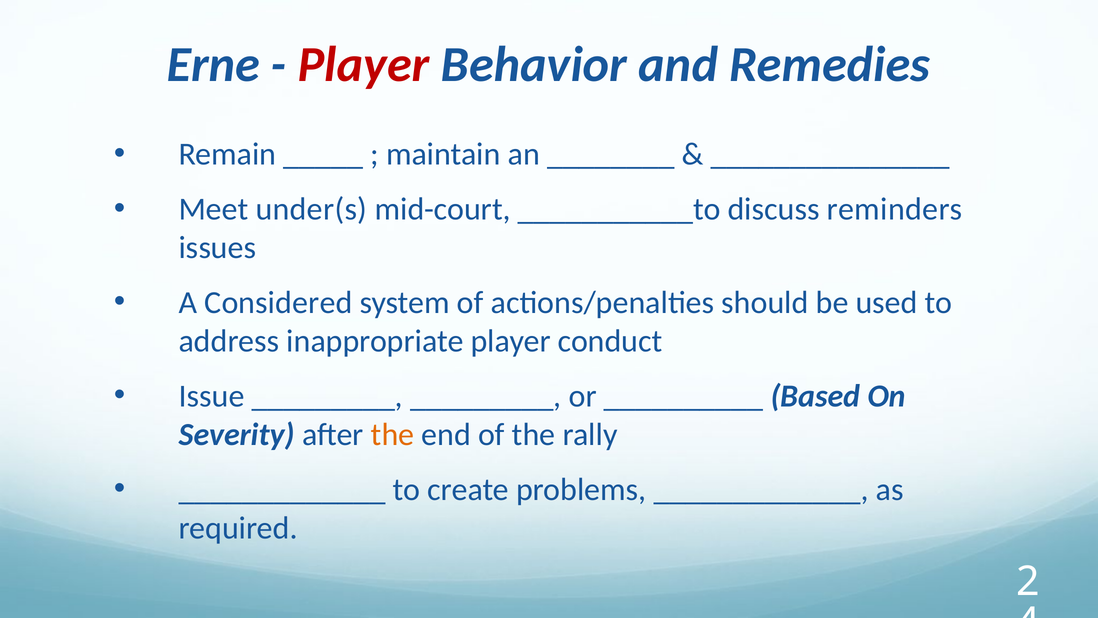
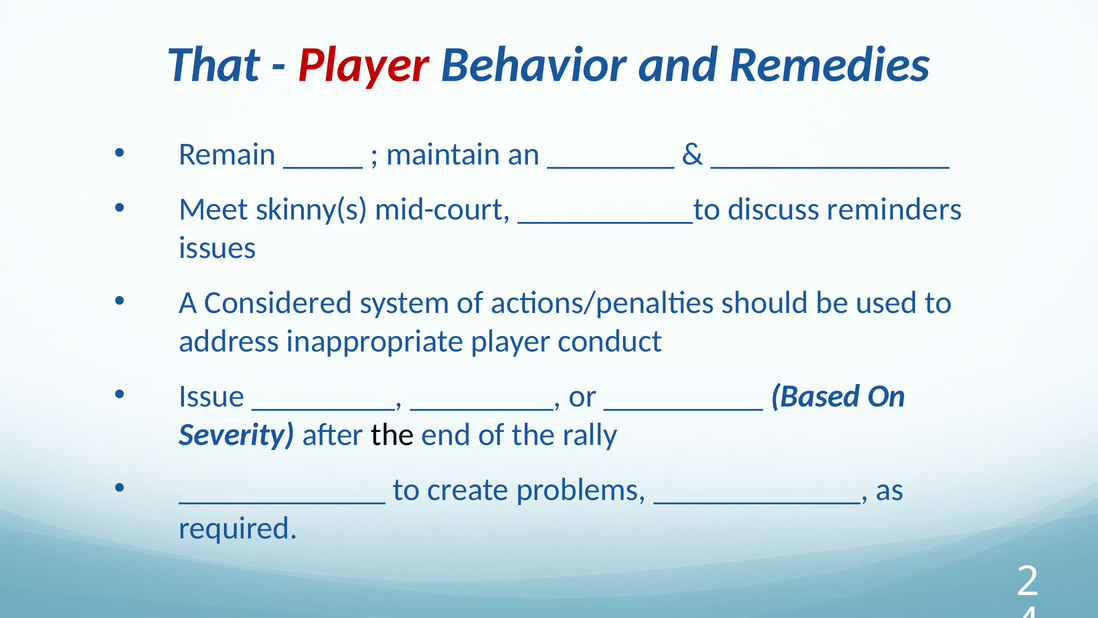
Erne: Erne -> That
under(s: under(s -> skinny(s
the at (393, 434) colour: orange -> black
